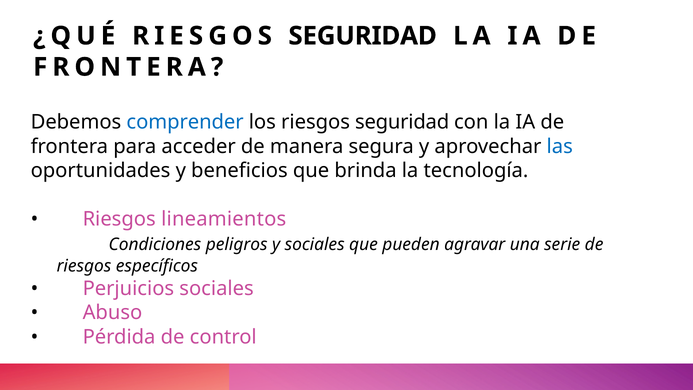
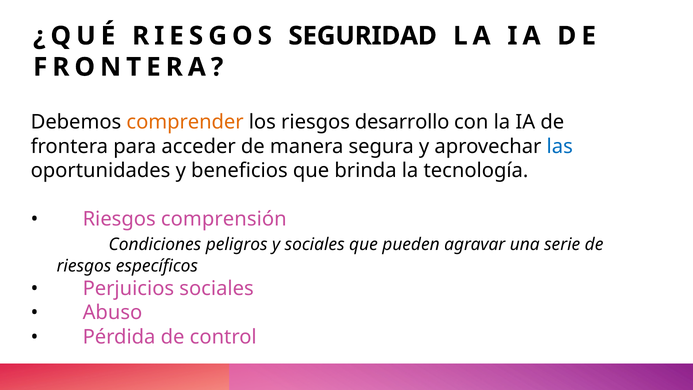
comprender colour: blue -> orange
los riesgos seguridad: seguridad -> desarrollo
lineamientos: lineamientos -> comprensión
